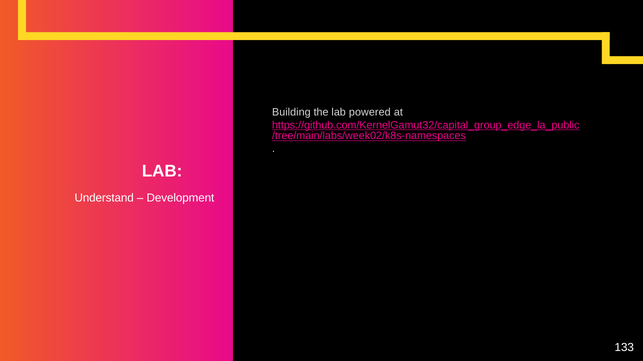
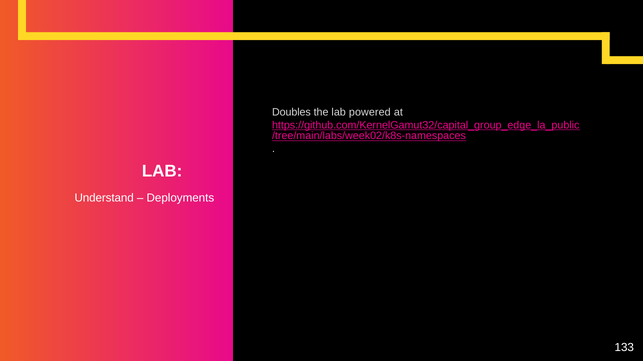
Building: Building -> Doubles
Development: Development -> Deployments
